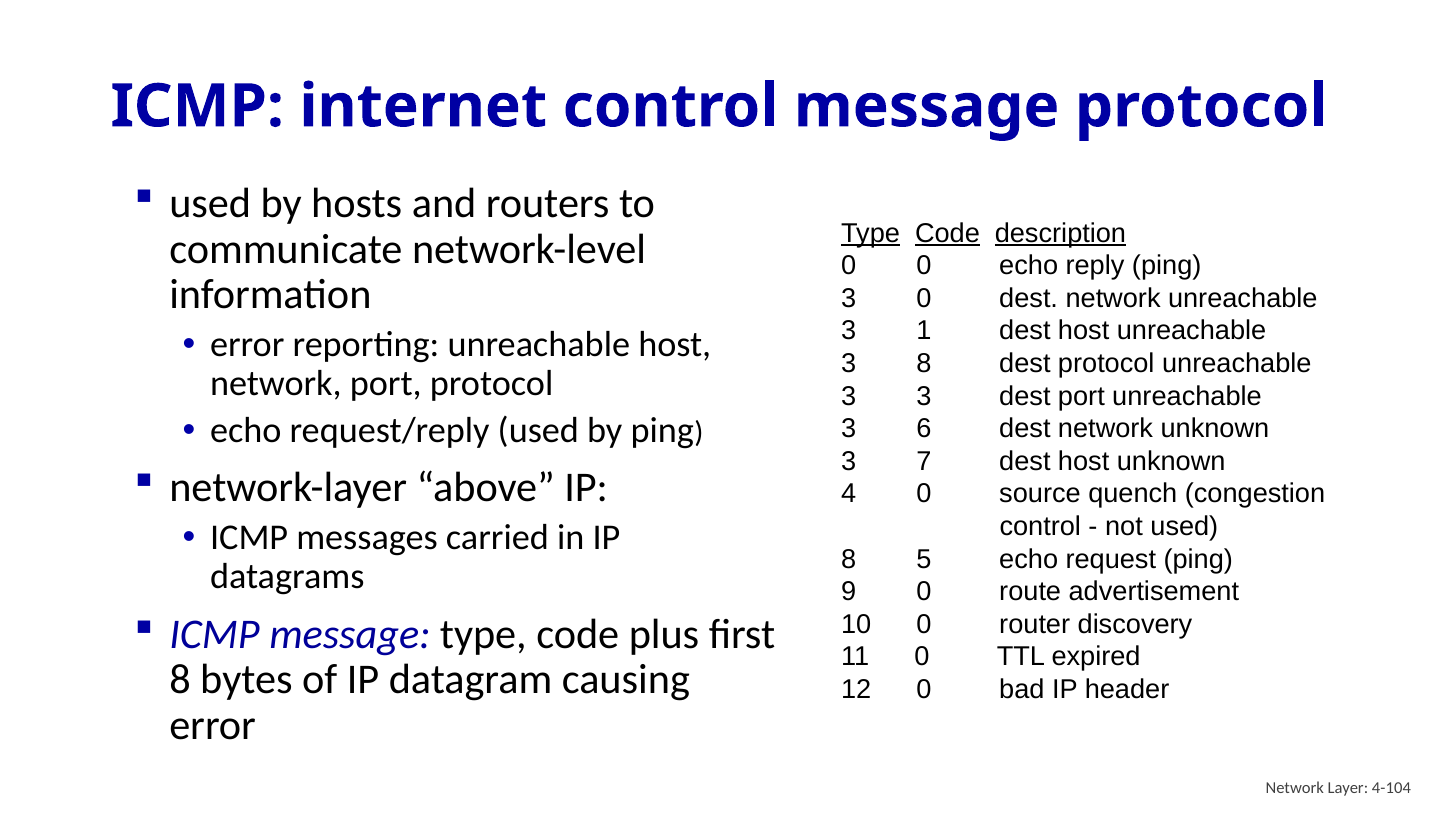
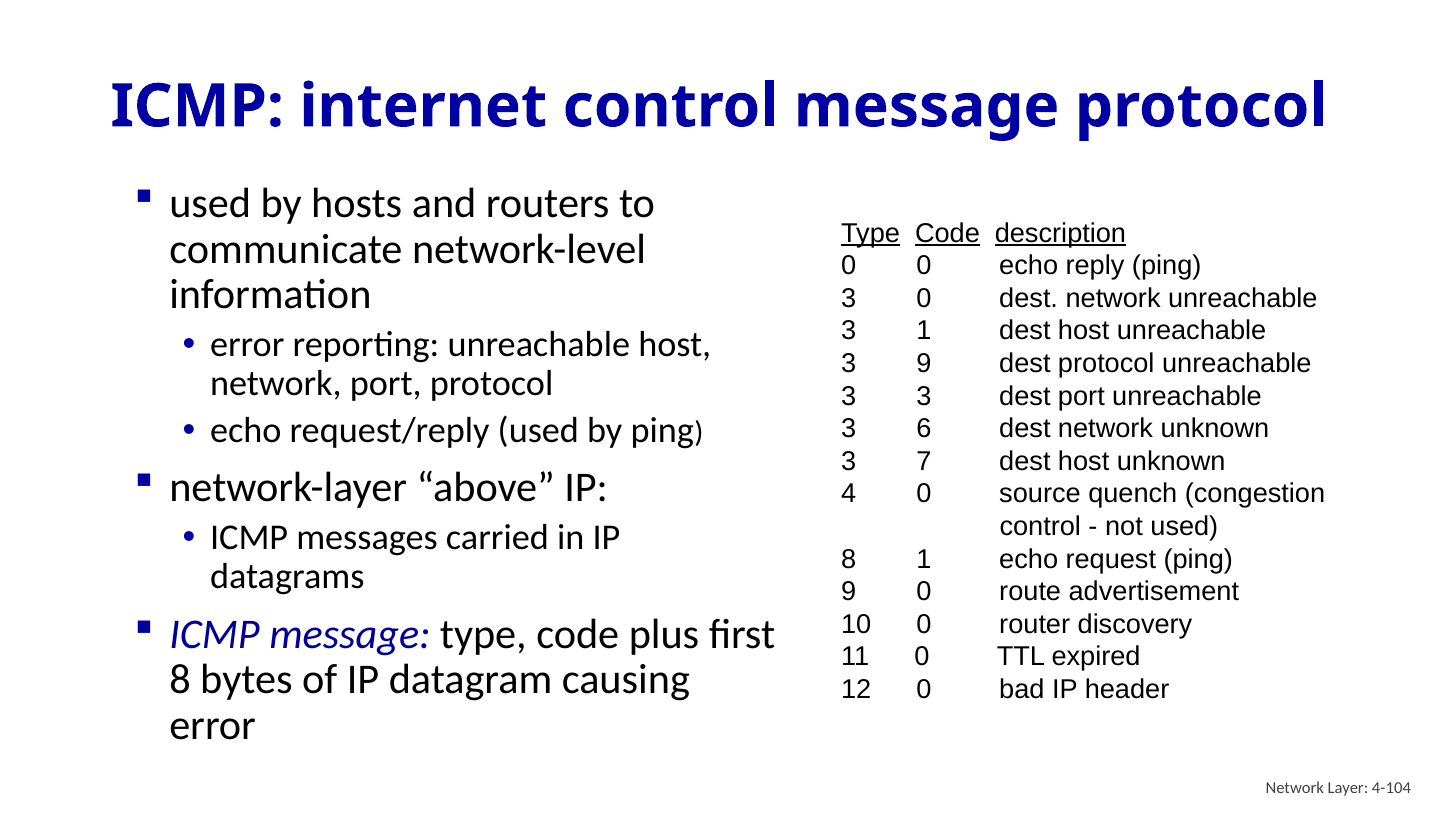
3 8: 8 -> 9
8 5: 5 -> 1
